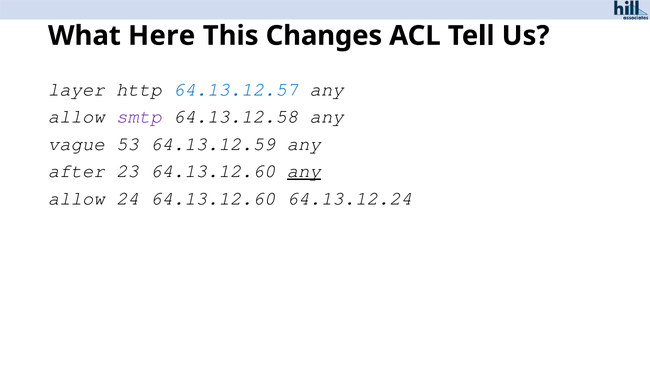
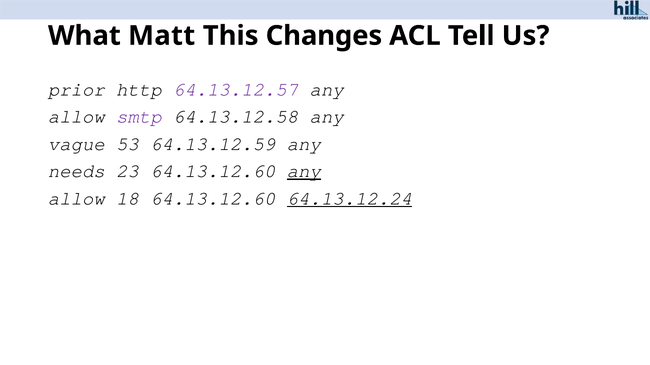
Here: Here -> Matt
layer: layer -> prior
64.13.12.57 colour: blue -> purple
after: after -> needs
24: 24 -> 18
64.13.12.24 underline: none -> present
